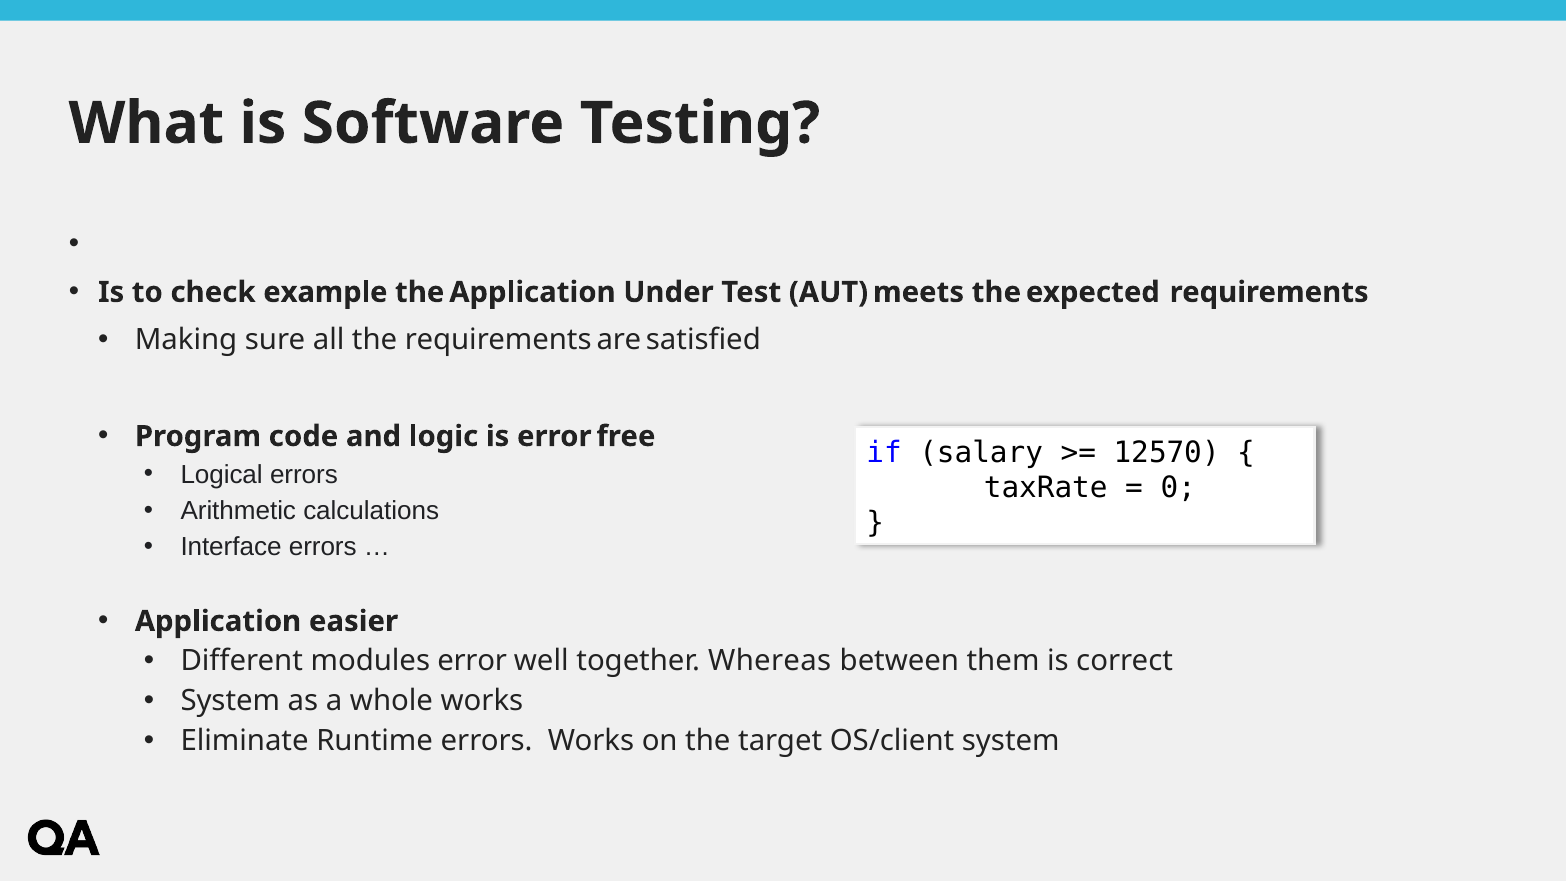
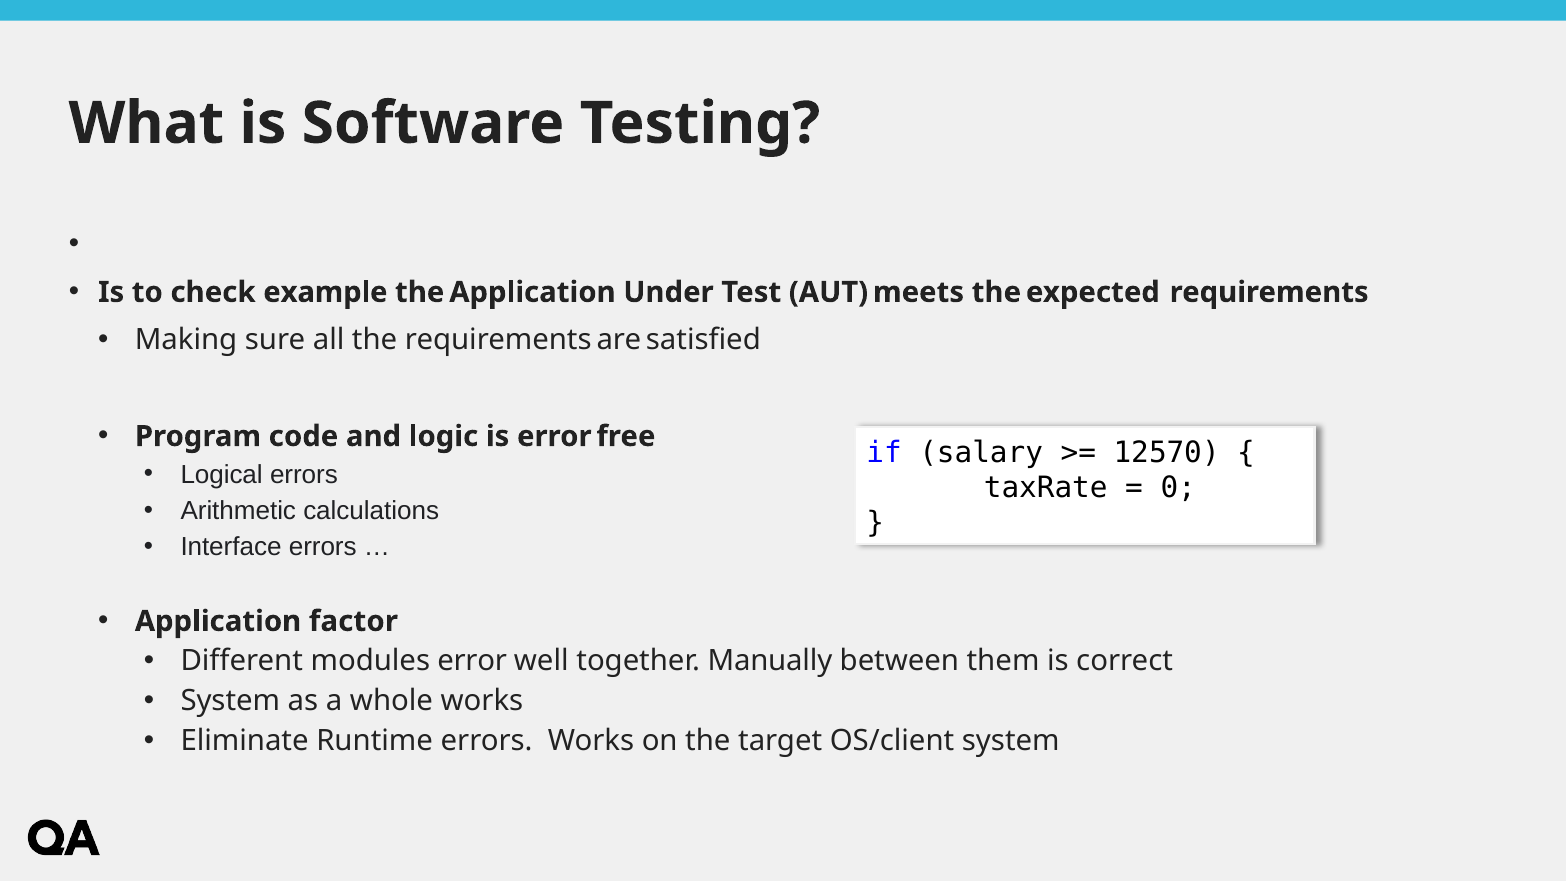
easier: easier -> factor
Whereas: Whereas -> Manually
